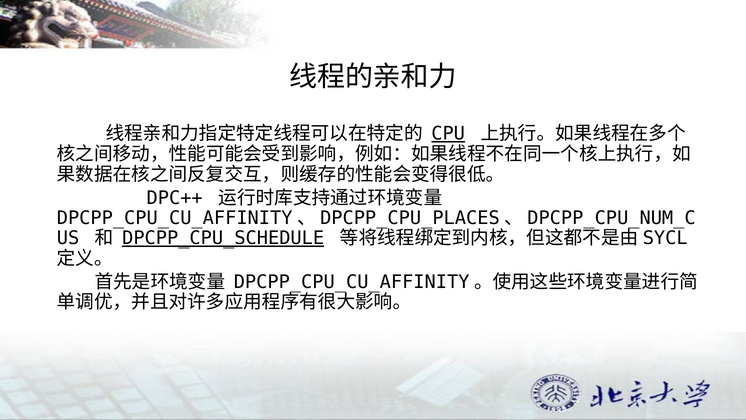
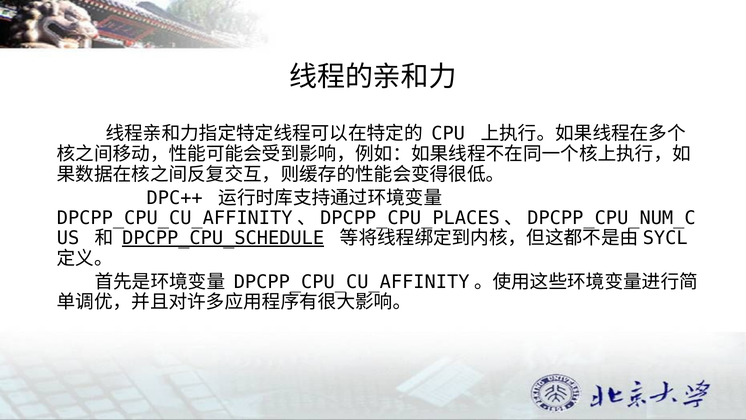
CPU underline: present -> none
